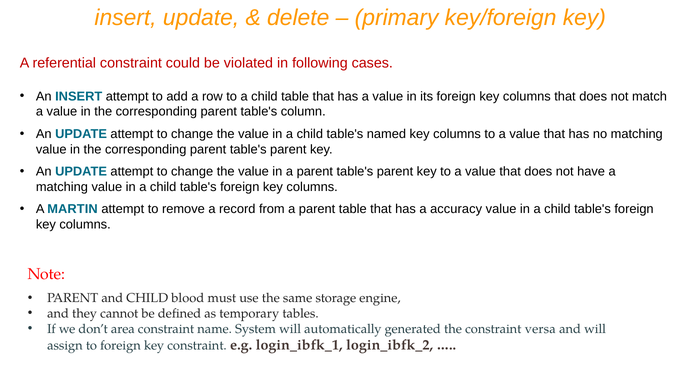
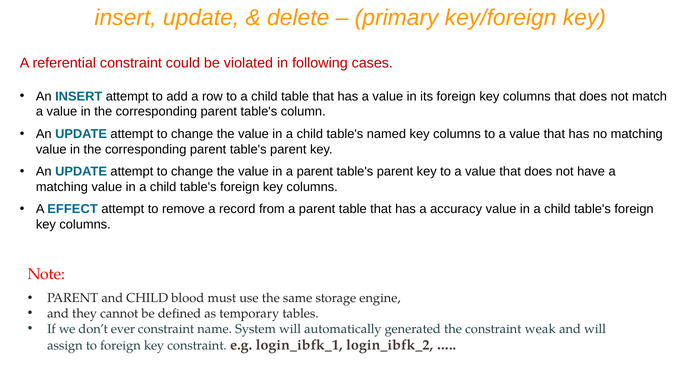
MARTIN: MARTIN -> EFFECT
area: area -> ever
versa: versa -> weak
